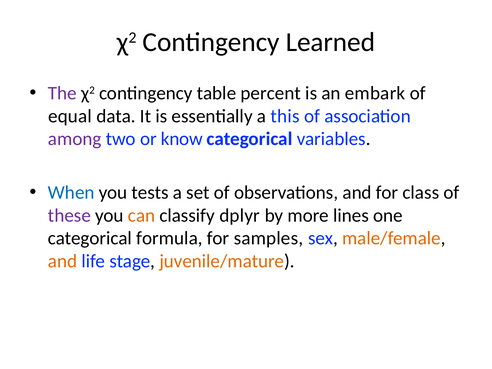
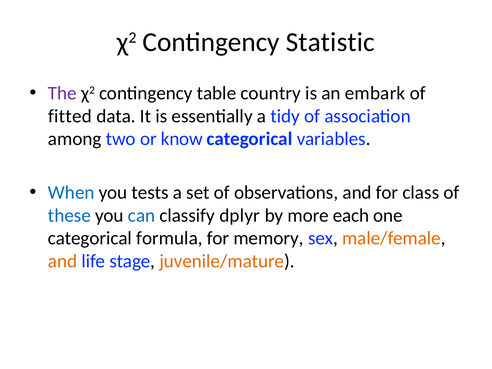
Learned: Learned -> Statistic
percent: percent -> country
equal: equal -> fitted
this: this -> tidy
among colour: purple -> black
these colour: purple -> blue
can colour: orange -> blue
lines: lines -> each
samples: samples -> memory
